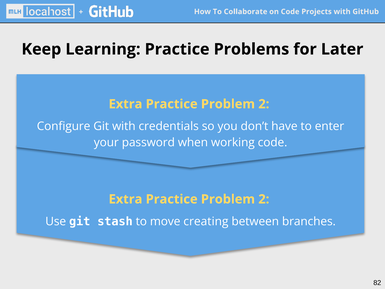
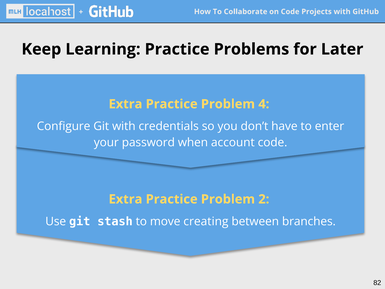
2 at (264, 104): 2 -> 4
working: working -> account
